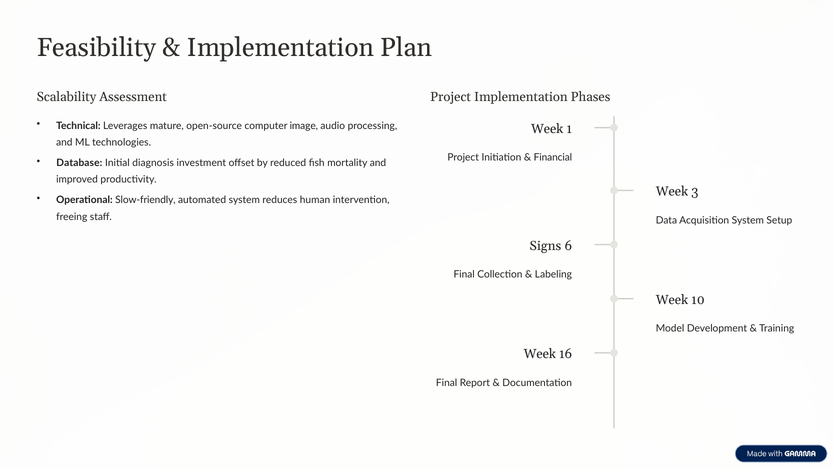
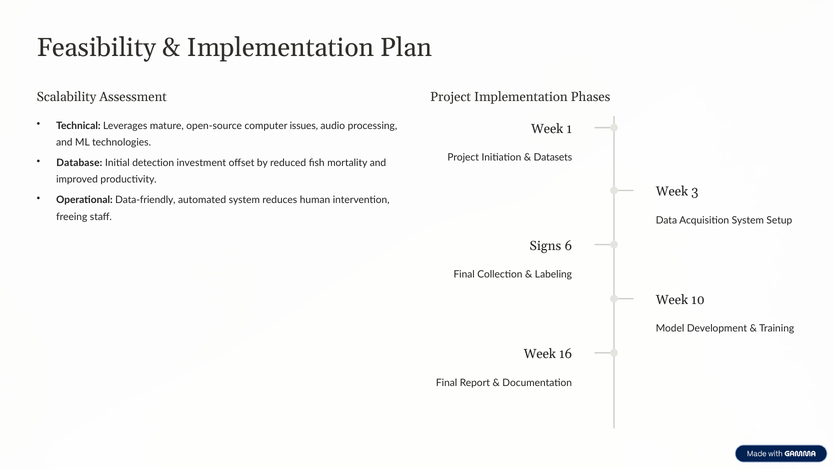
image: image -> issues
Financial: Financial -> Datasets
diagnosis: diagnosis -> detection
Slow-friendly: Slow-friendly -> Data-friendly
